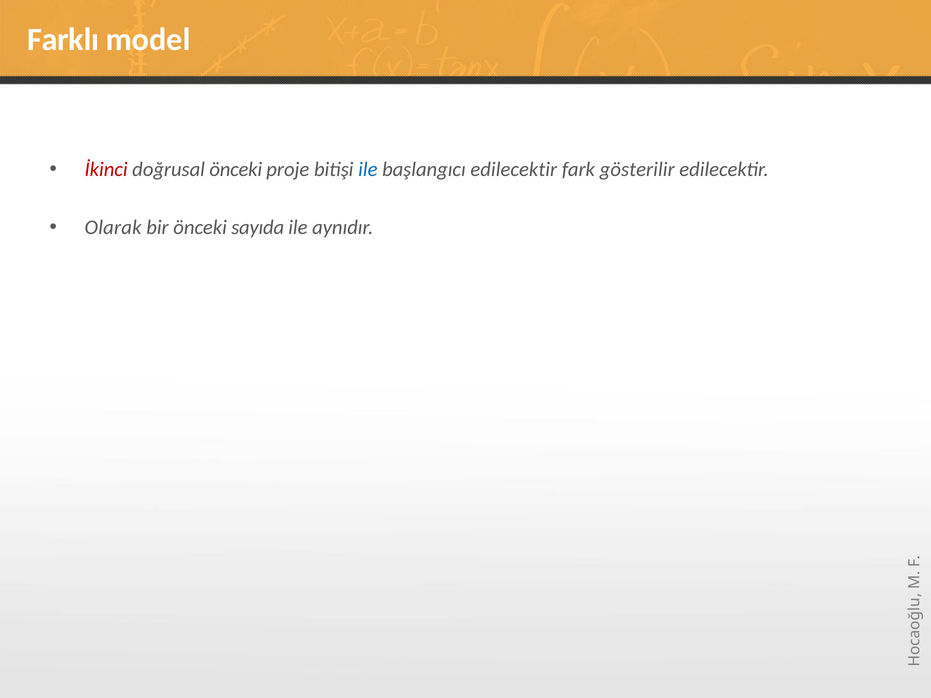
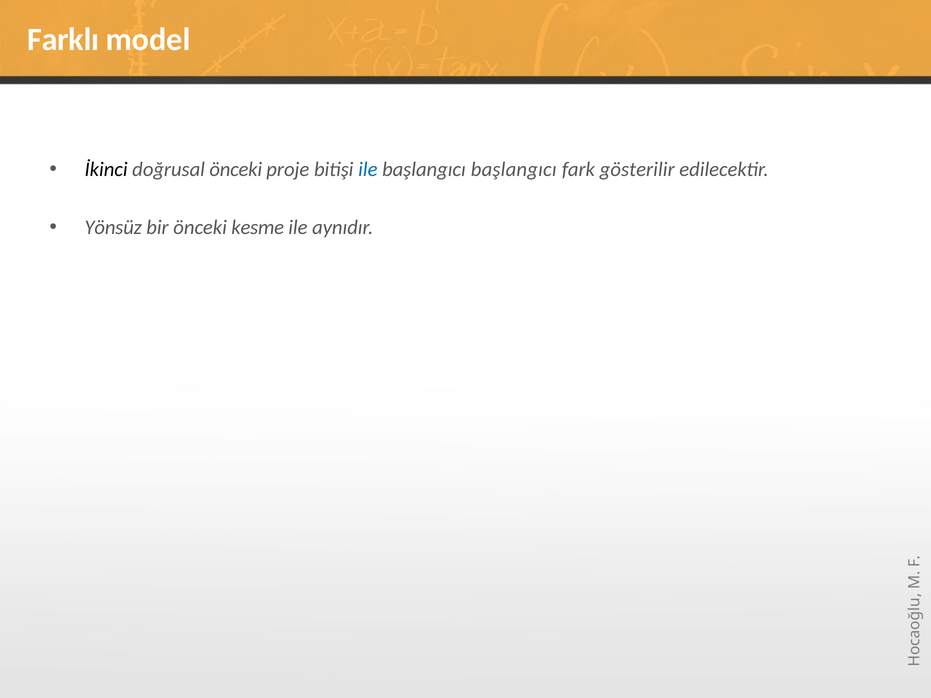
İkinci colour: red -> black
başlangıcı edilecektir: edilecektir -> başlangıcı
Olarak: Olarak -> Yönsüz
sayıda: sayıda -> kesme
